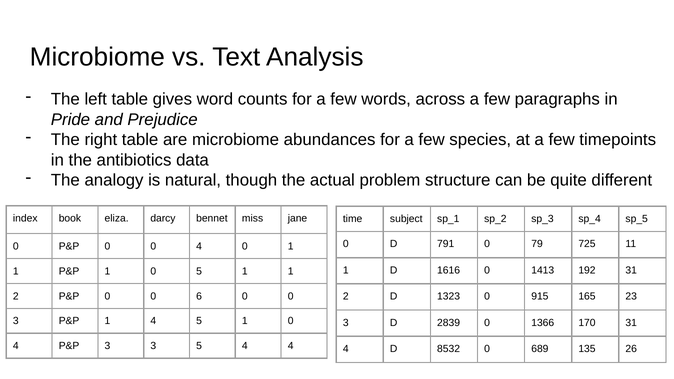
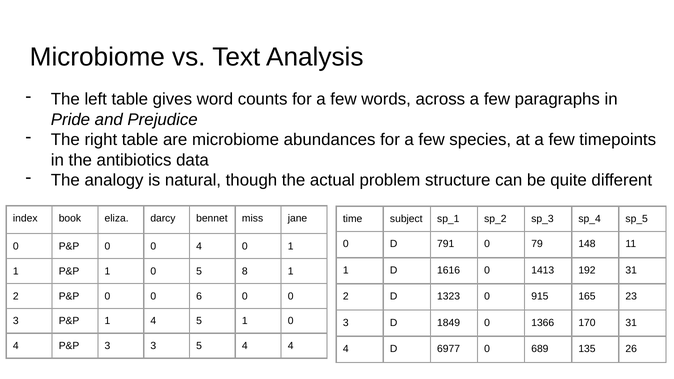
725: 725 -> 148
0 5 1: 1 -> 8
2839: 2839 -> 1849
8532: 8532 -> 6977
